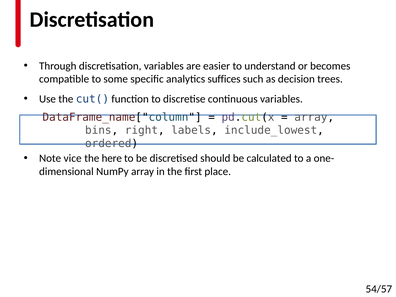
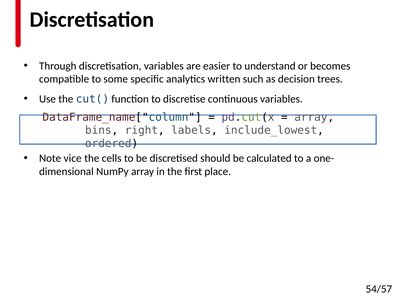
suffices: suffices -> written
here: here -> cells
